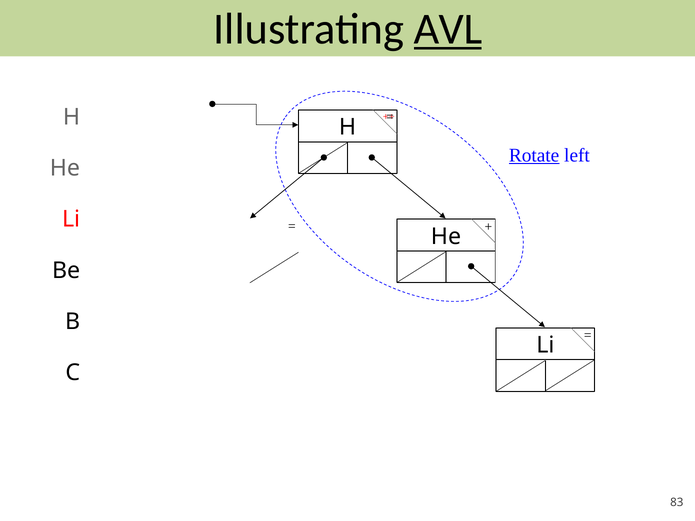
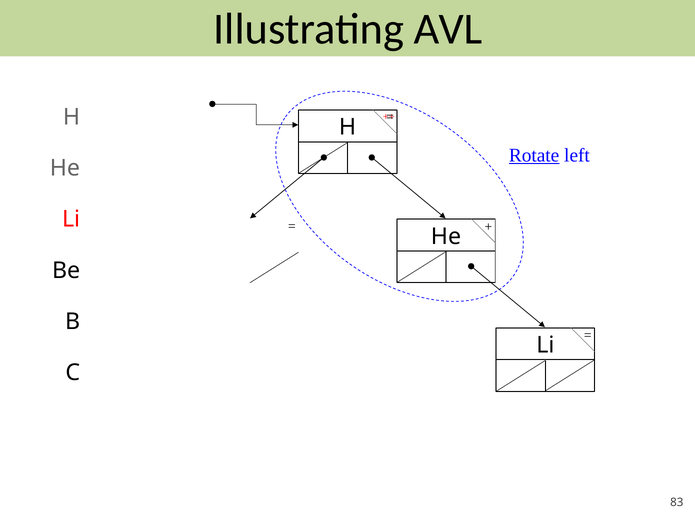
AVL underline: present -> none
